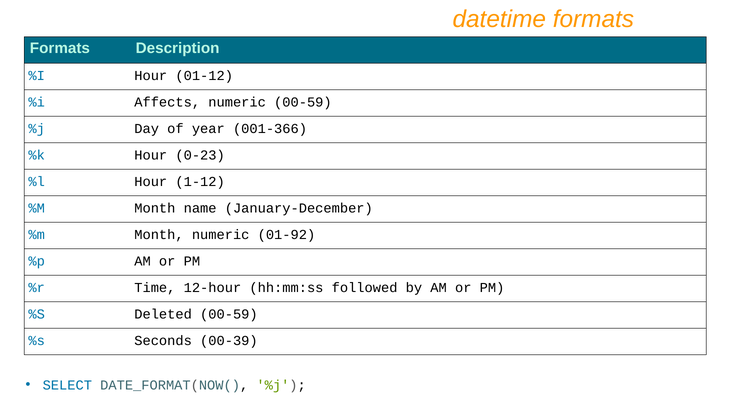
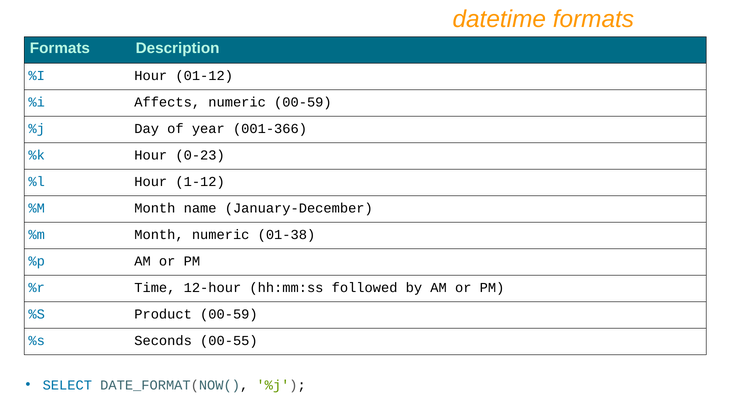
01-92: 01-92 -> 01-38
Deleted: Deleted -> Product
00-39: 00-39 -> 00-55
